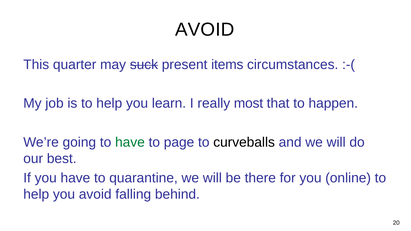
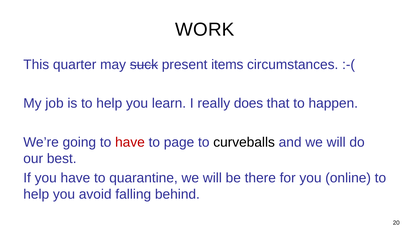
AVOID at (205, 30): AVOID -> WORK
most: most -> does
have at (130, 142) colour: green -> red
